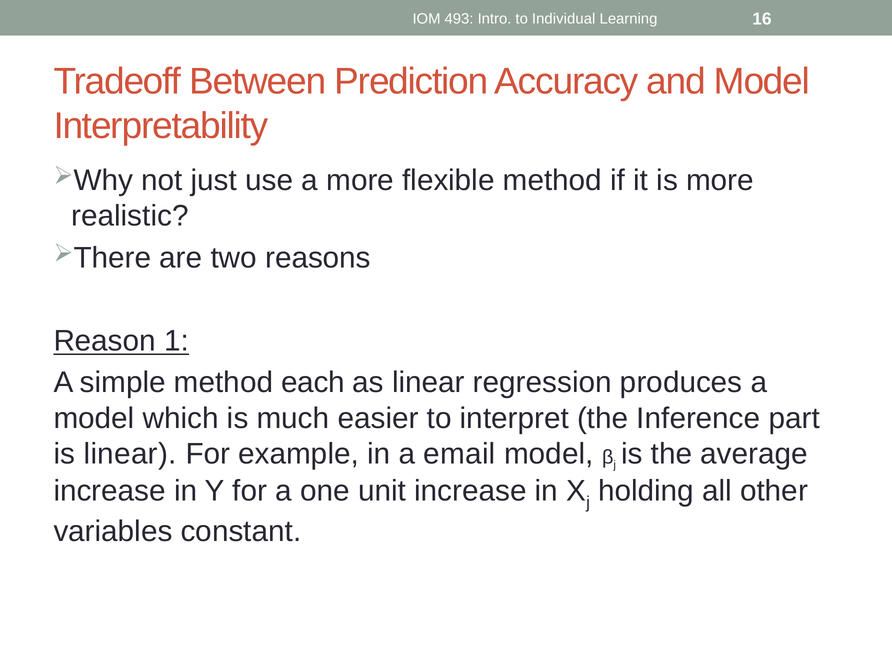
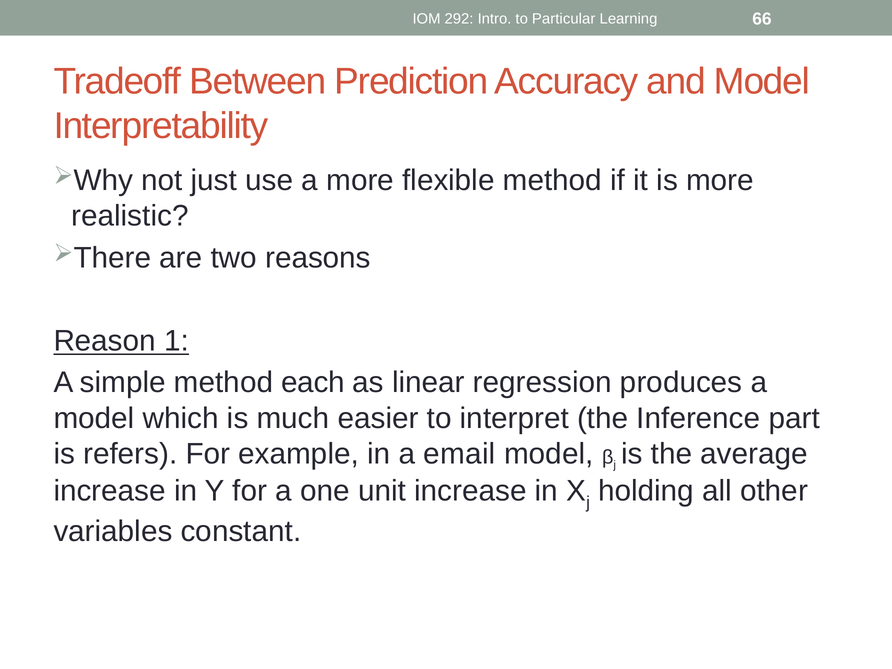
493: 493 -> 292
Individual: Individual -> Particular
16: 16 -> 66
is linear: linear -> refers
